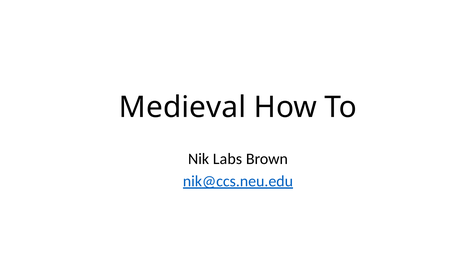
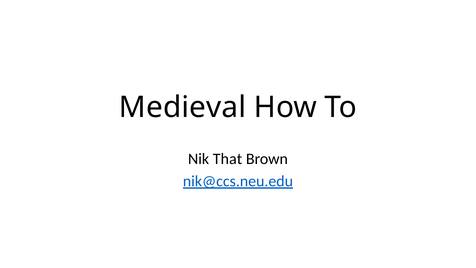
Labs: Labs -> That
